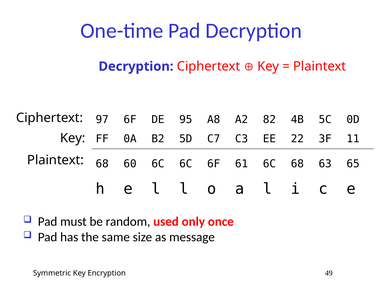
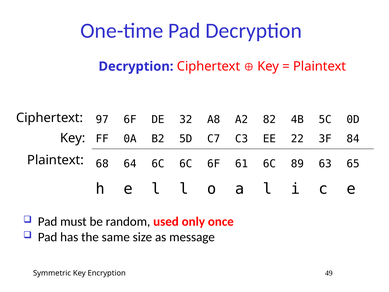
95: 95 -> 32
11: 11 -> 84
60: 60 -> 64
6C 68: 68 -> 89
